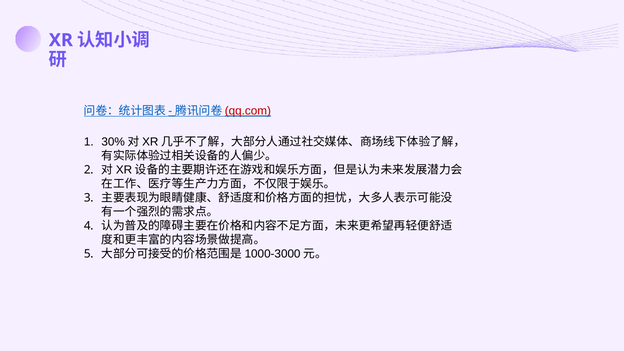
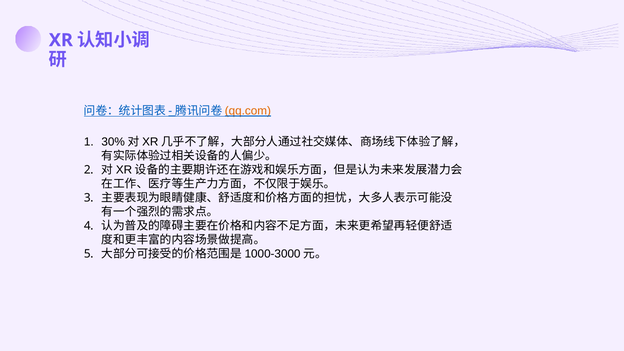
qq.com colour: red -> orange
